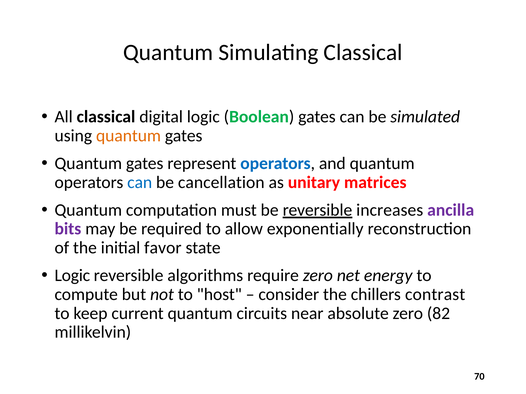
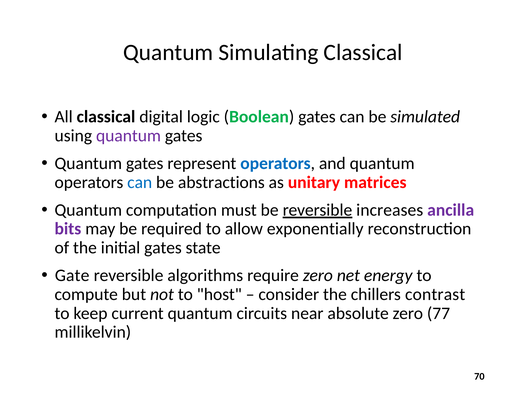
quantum at (128, 136) colour: orange -> purple
cancellation: cancellation -> abstractions
initial favor: favor -> gates
Logic at (72, 276): Logic -> Gate
82: 82 -> 77
